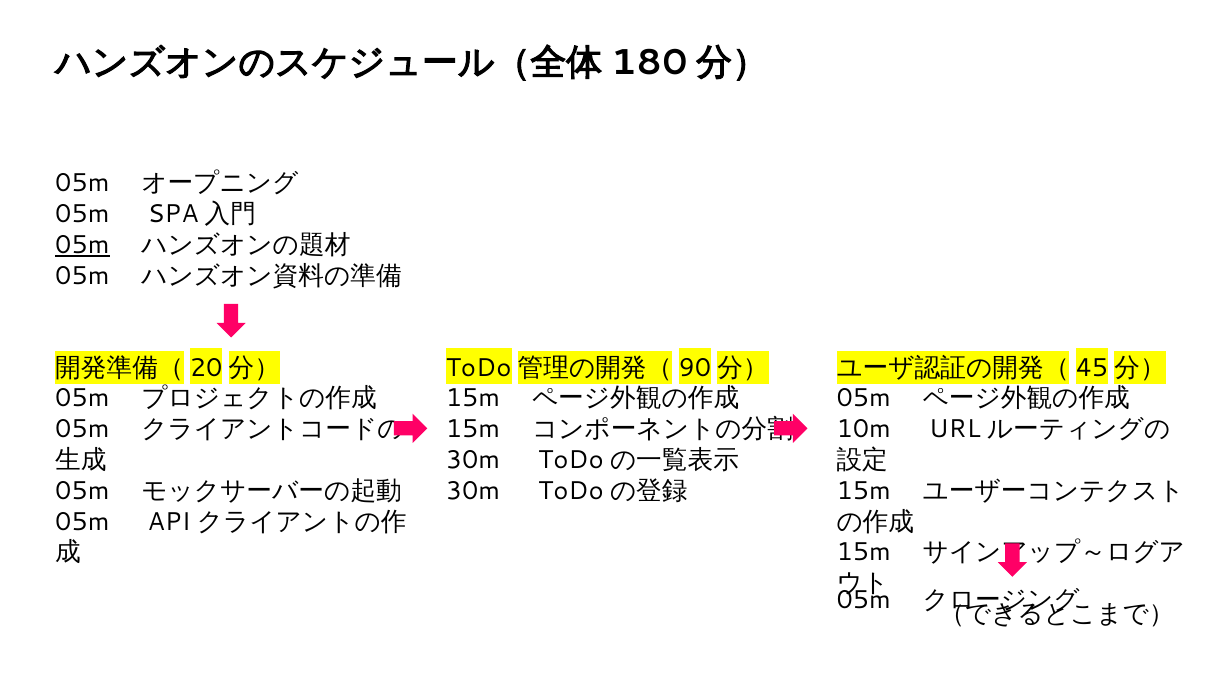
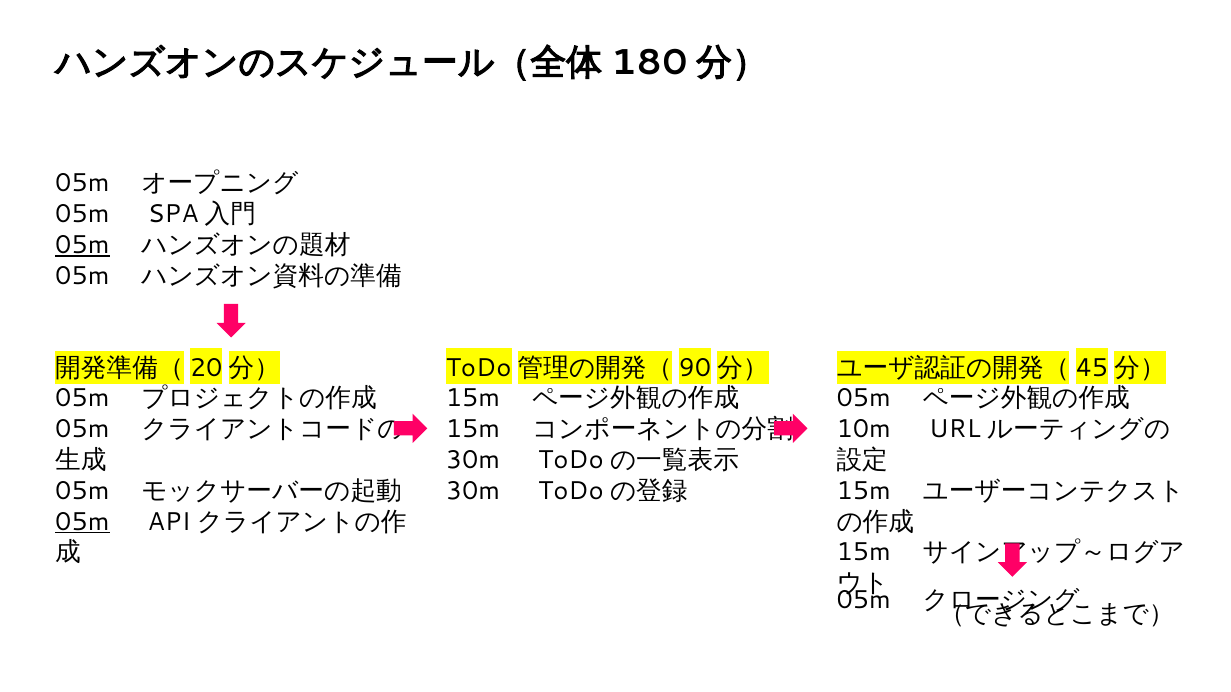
05m at (82, 522) underline: none -> present
